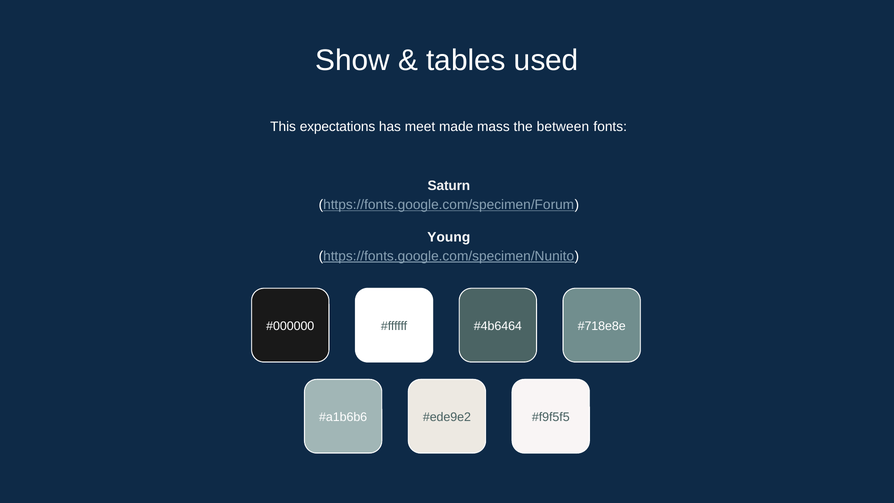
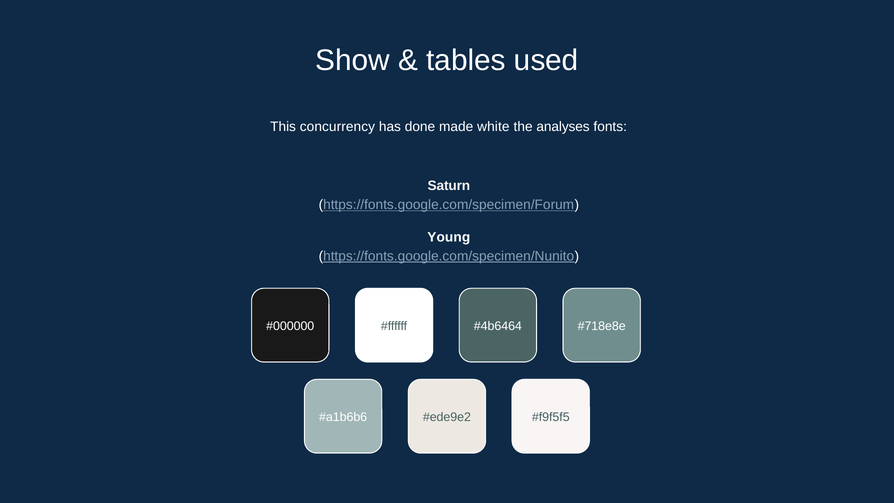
expectations: expectations -> concurrency
meet: meet -> done
mass: mass -> white
between: between -> analyses
